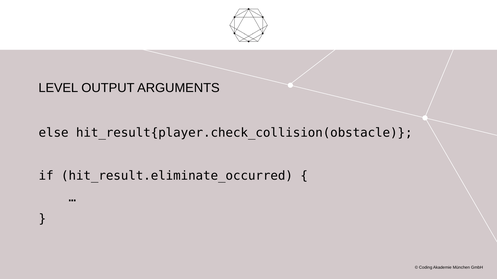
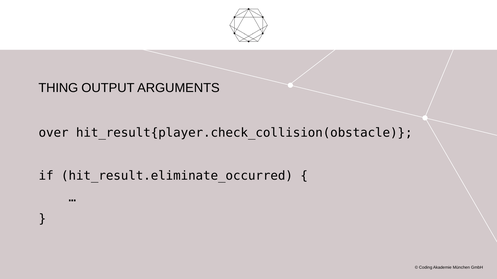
LEVEL: LEVEL -> THING
else: else -> over
